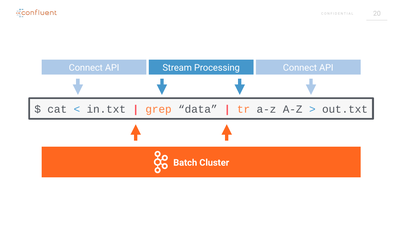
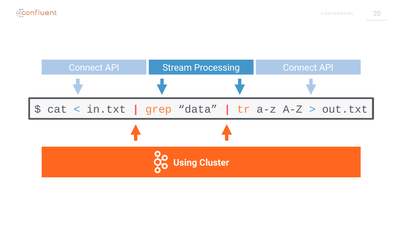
Batch: Batch -> Using
